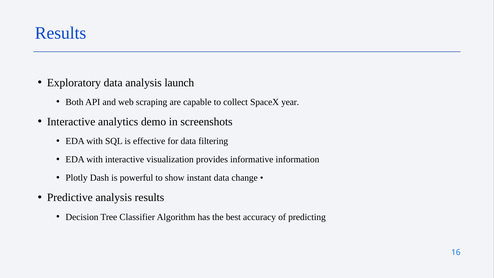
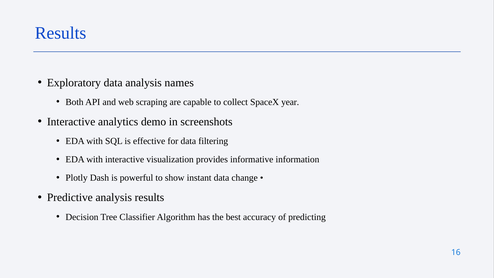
launch: launch -> names
